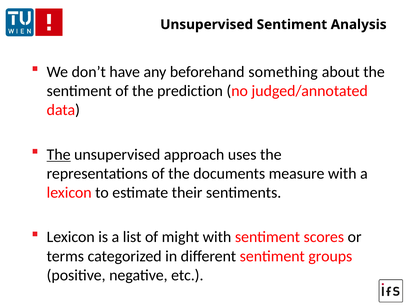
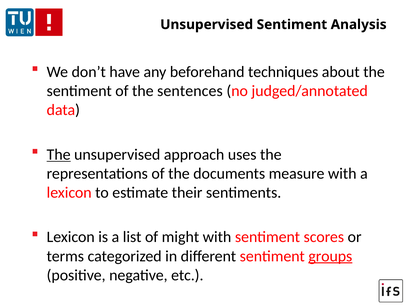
something: something -> techniques
prediction: prediction -> sentences
groups underline: none -> present
